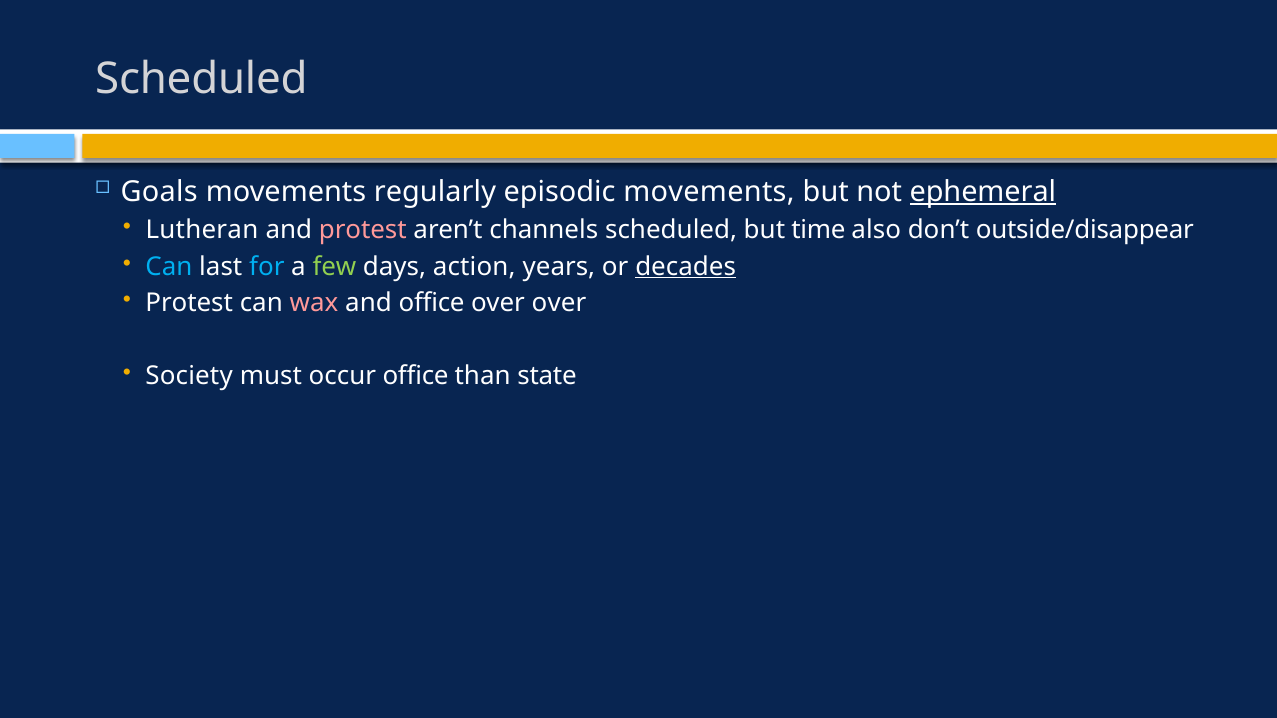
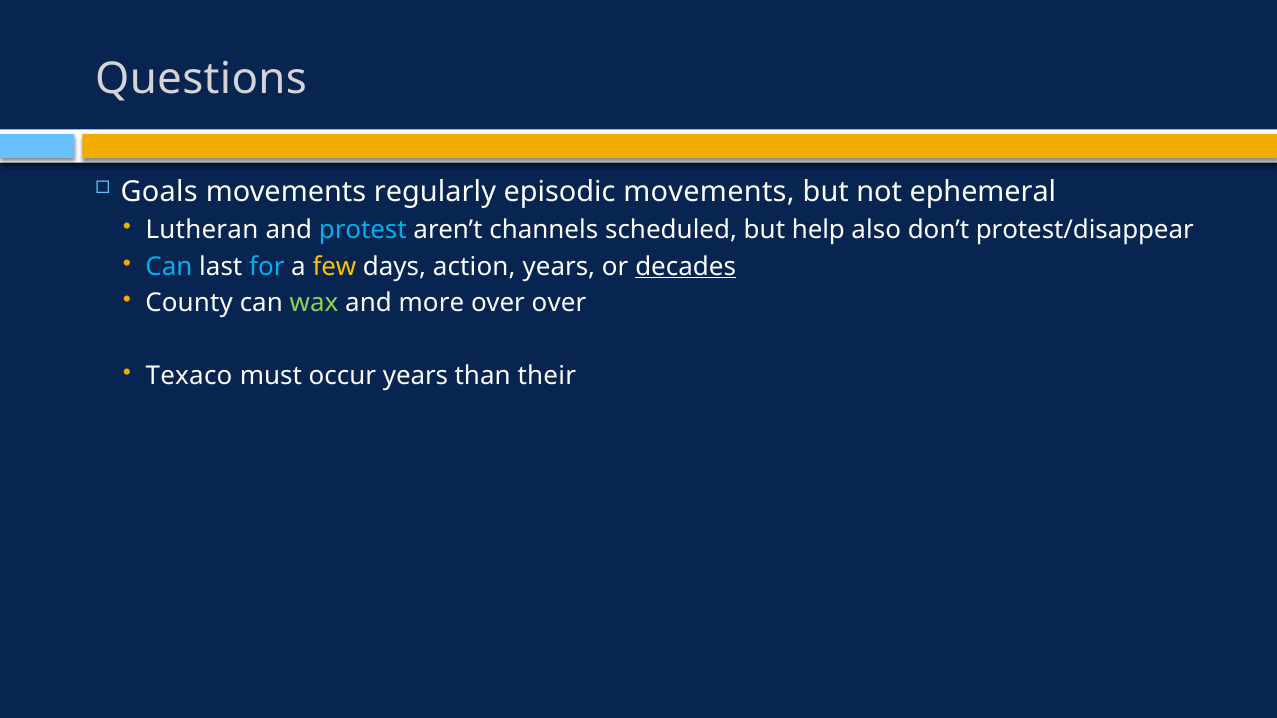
Scheduled at (201, 79): Scheduled -> Questions
ephemeral underline: present -> none
protest at (363, 230) colour: pink -> light blue
time: time -> help
outside/disappear: outside/disappear -> protest/disappear
few colour: light green -> yellow
Protest at (189, 303): Protest -> County
wax colour: pink -> light green
and office: office -> more
Society: Society -> Texaco
occur office: office -> years
state: state -> their
